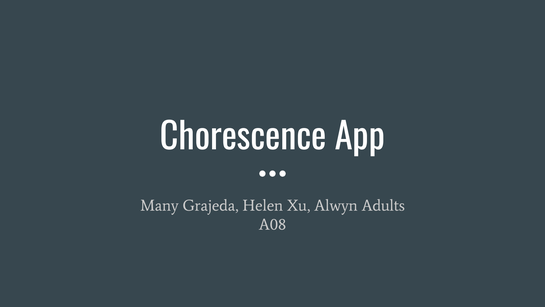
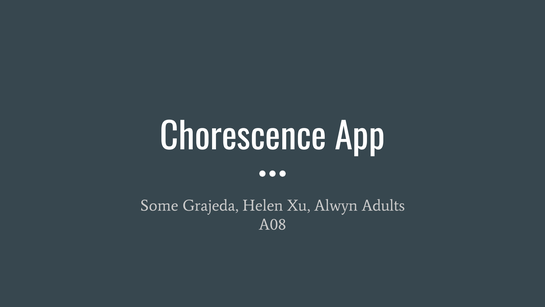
Many: Many -> Some
